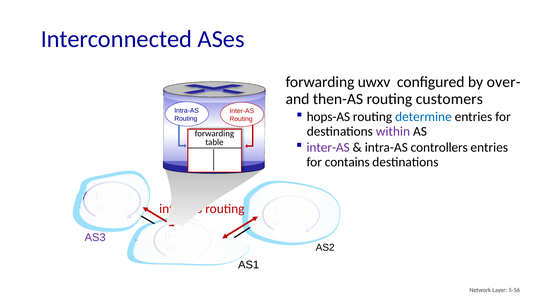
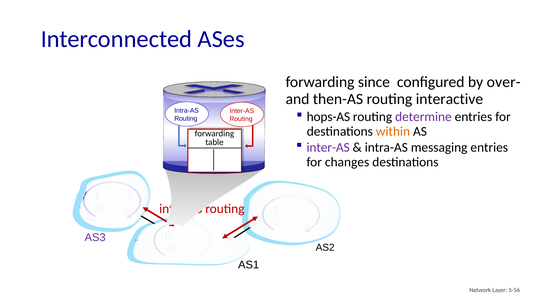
uwxv: uwxv -> since
customers: customers -> interactive
determine colour: blue -> purple
within colour: purple -> orange
controllers: controllers -> messaging
contains: contains -> changes
